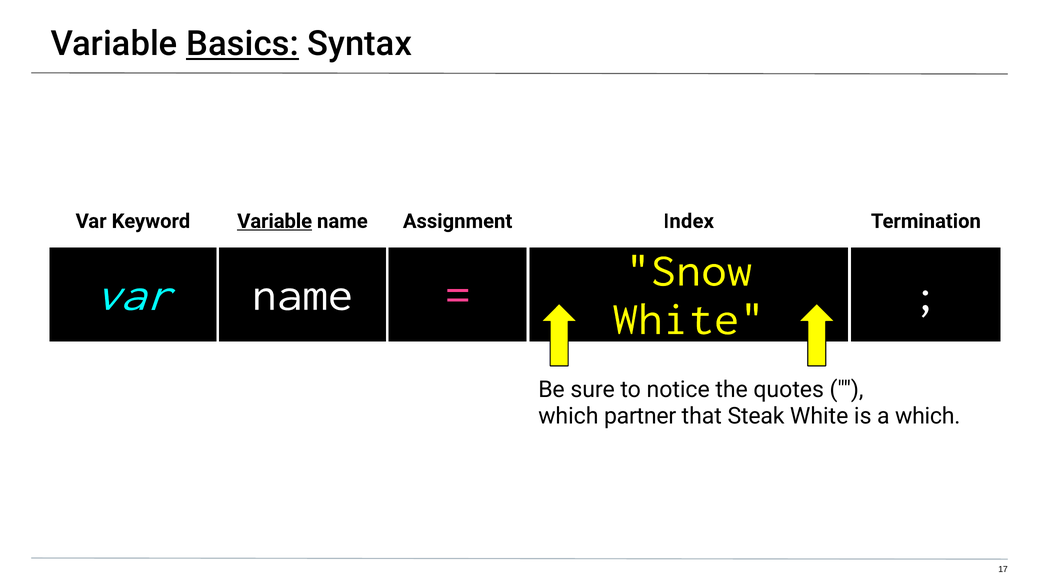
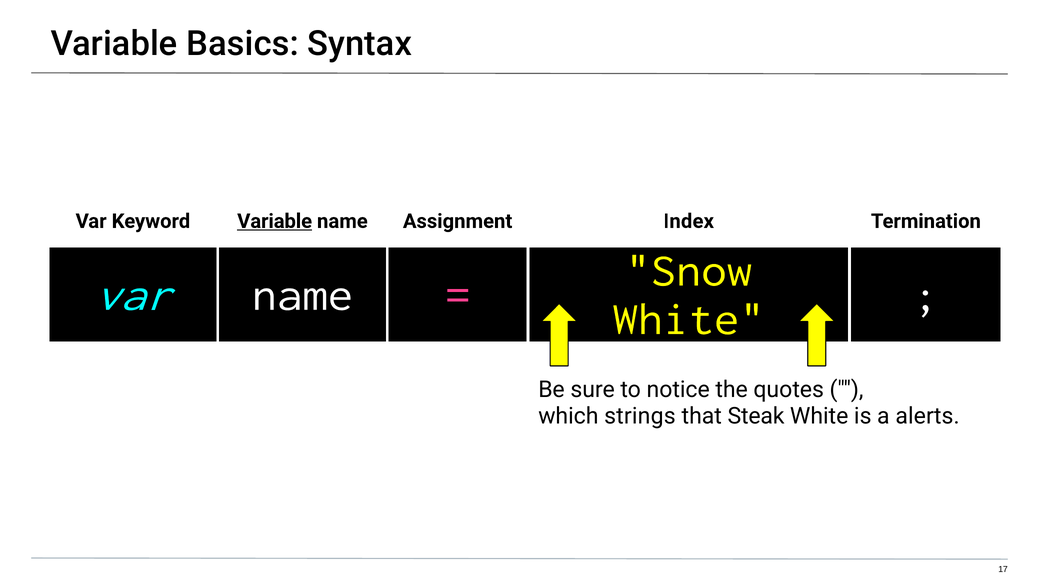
Basics underline: present -> none
partner: partner -> strings
a which: which -> alerts
